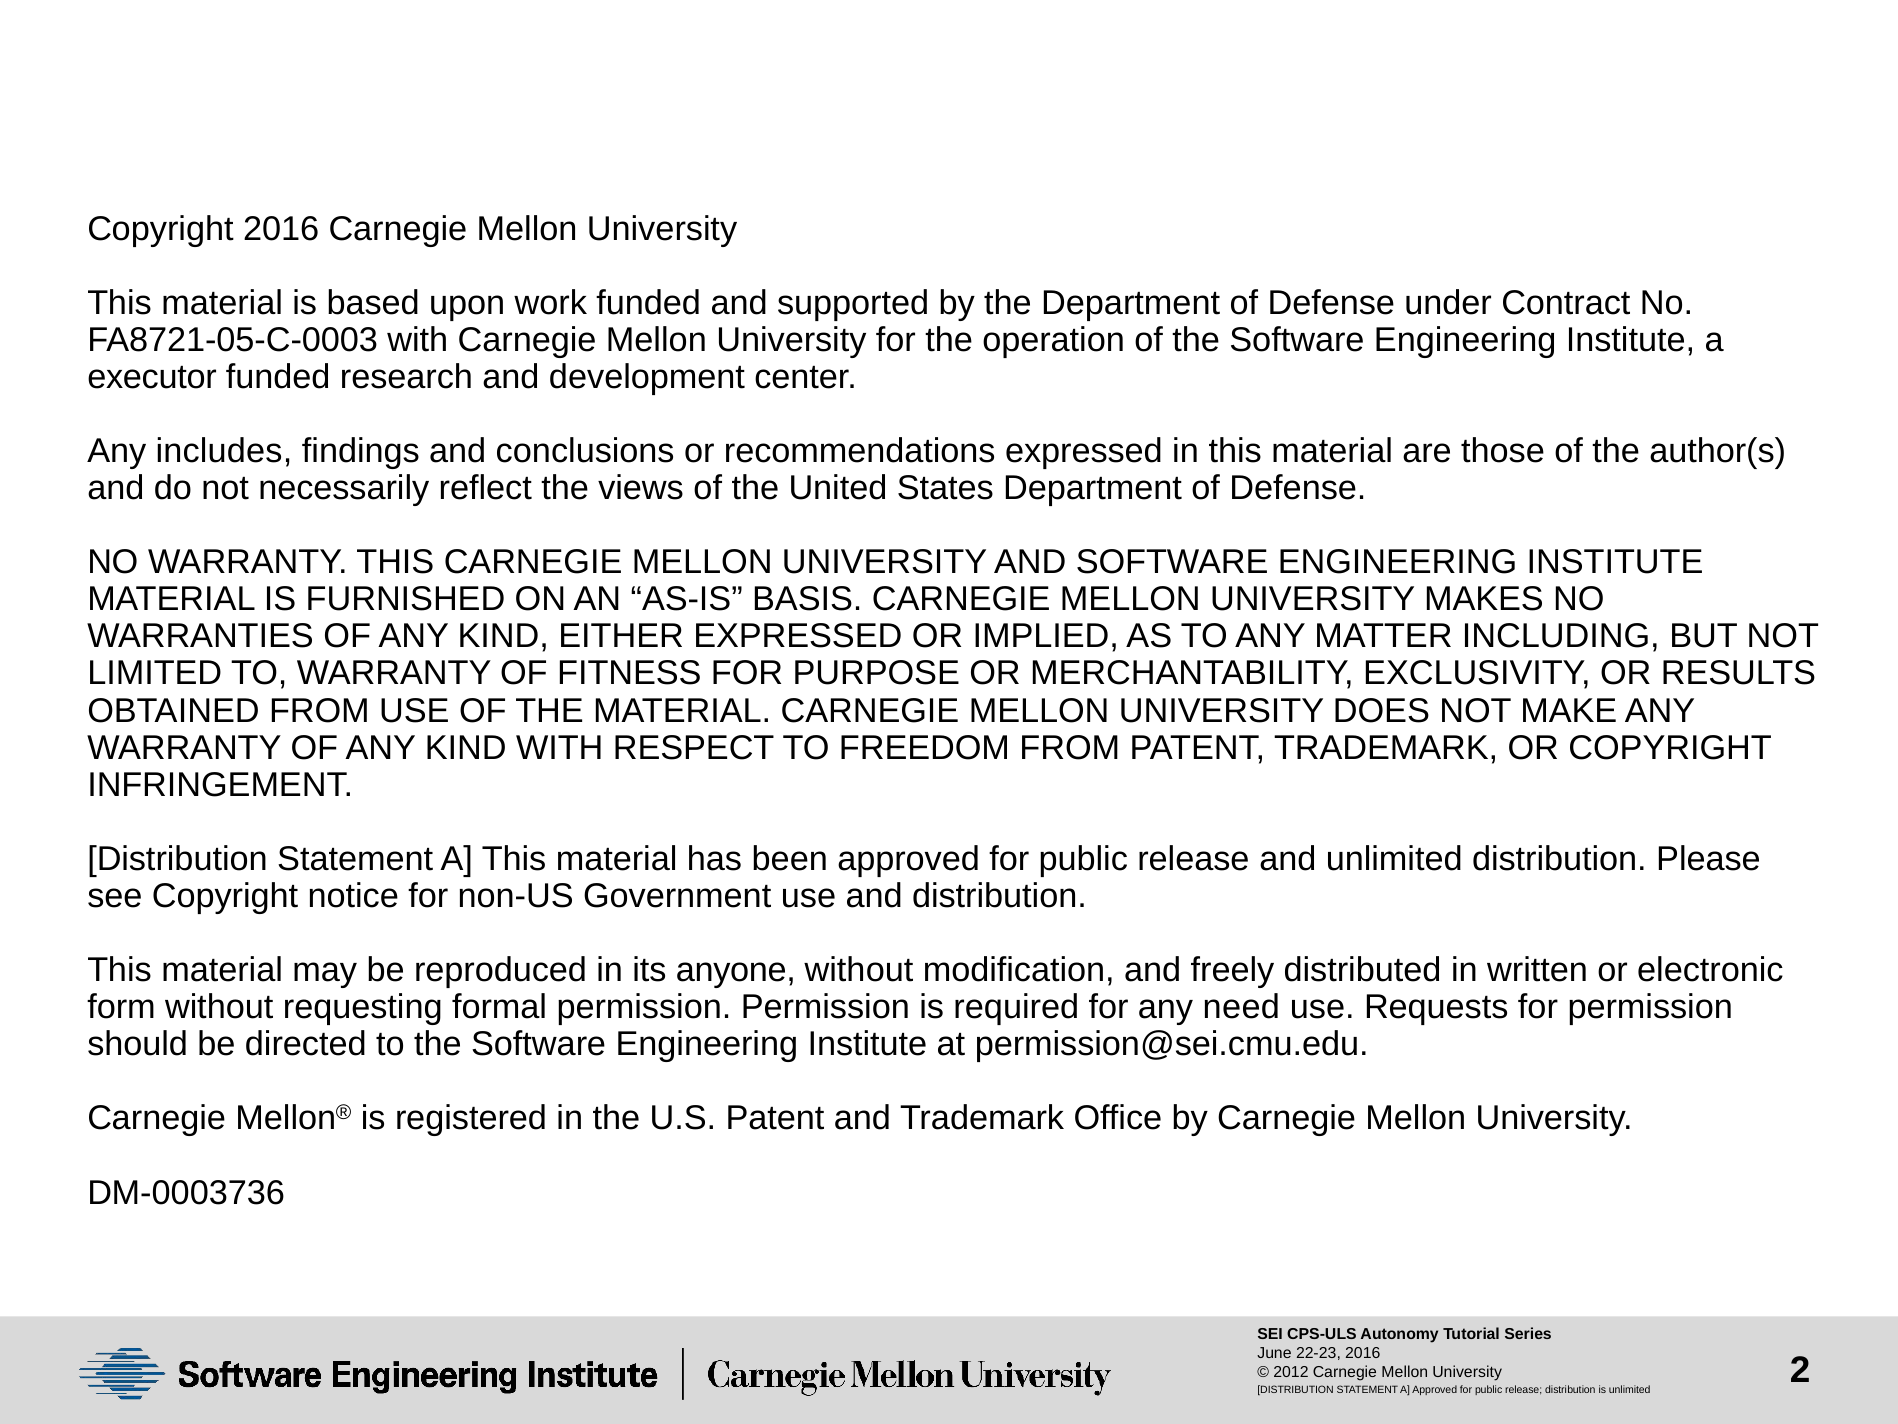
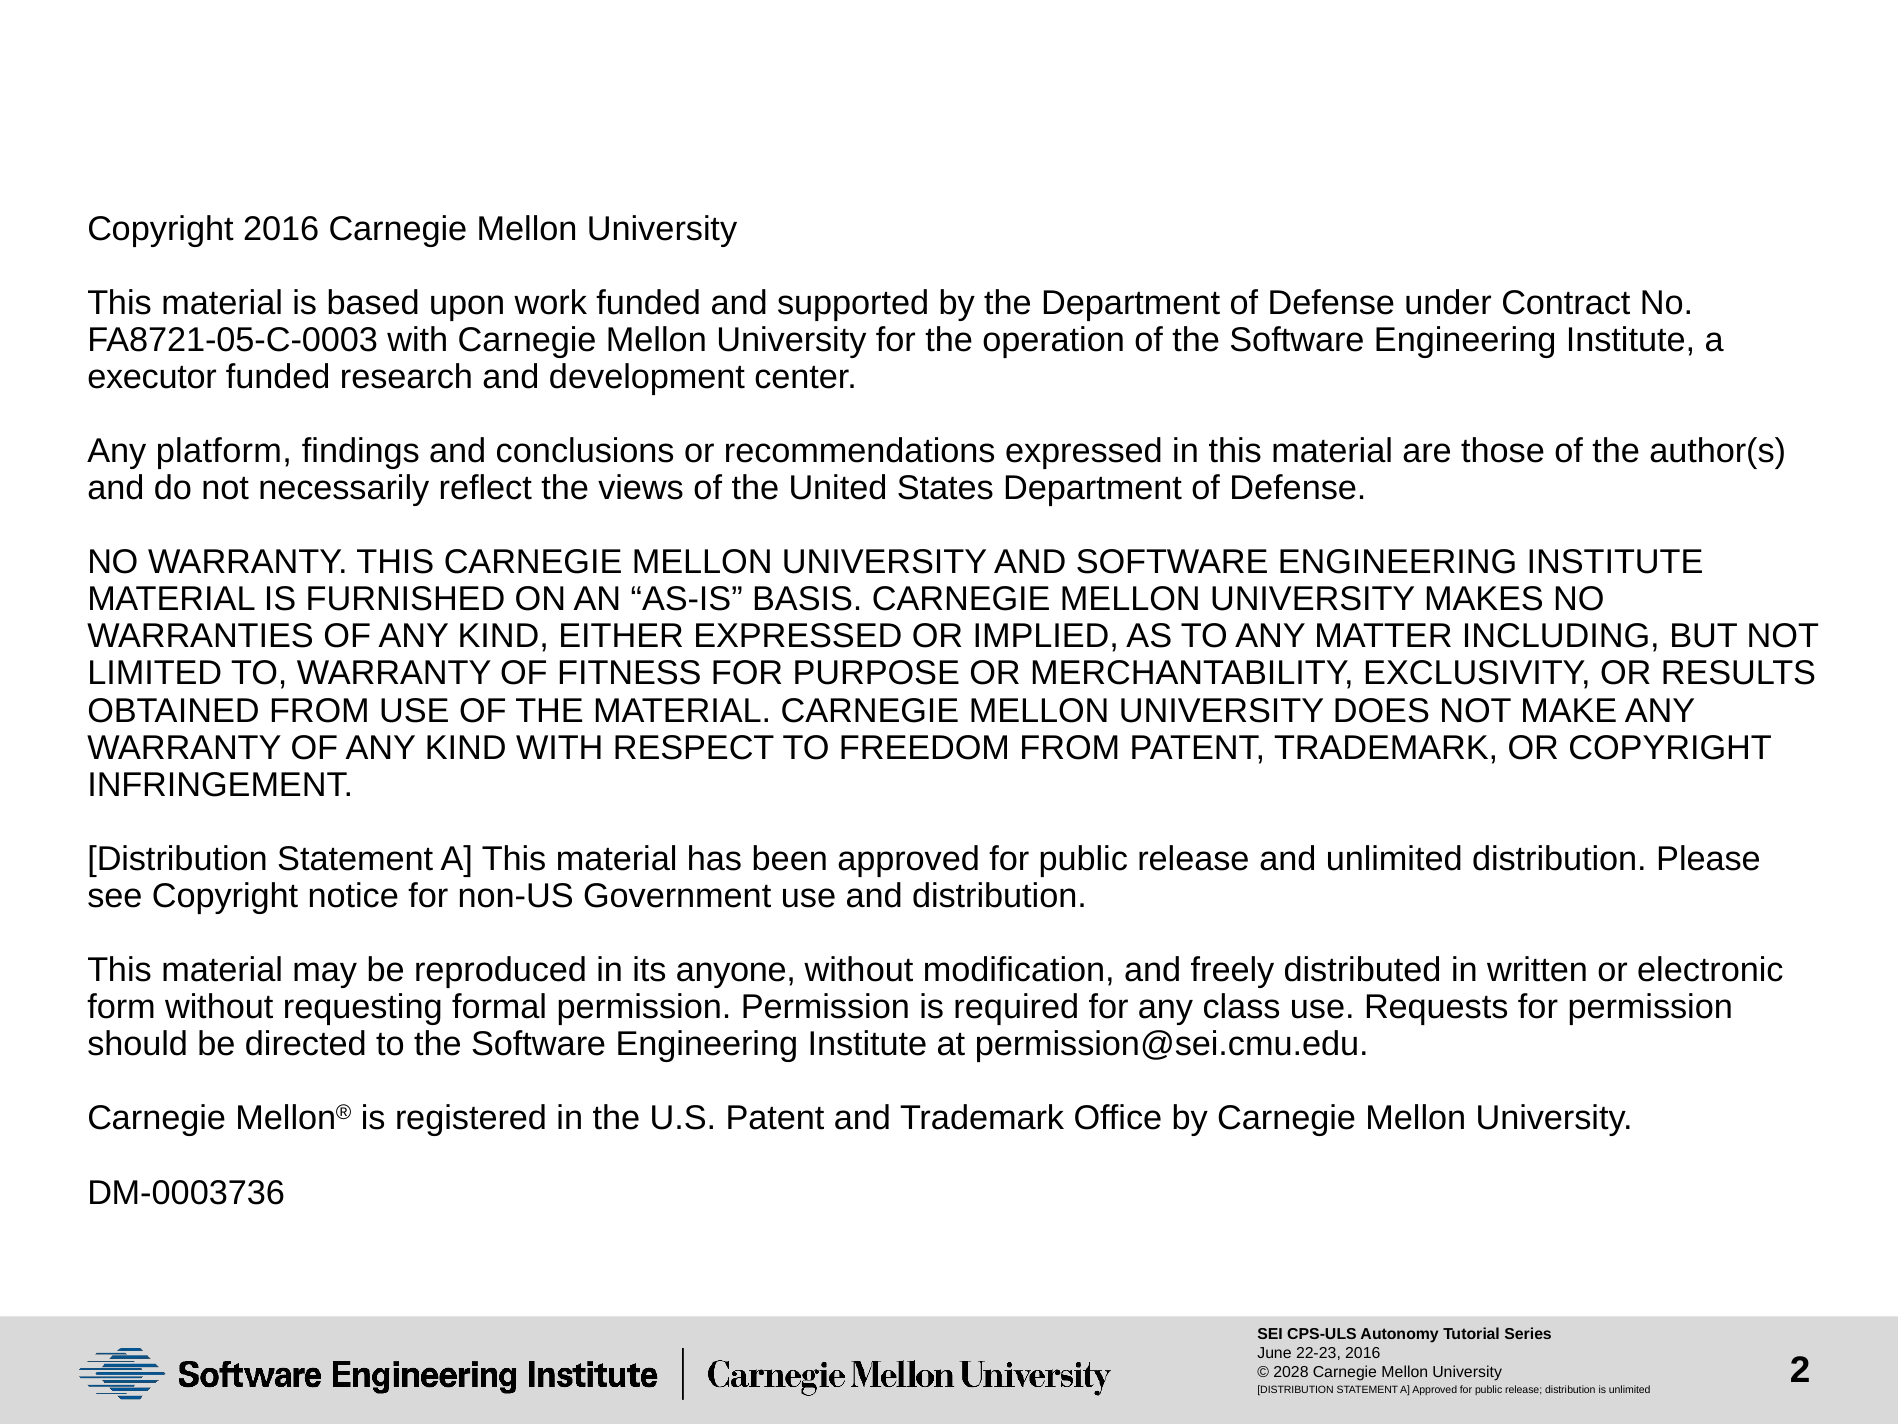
includes: includes -> platform
need: need -> class
2012: 2012 -> 2028
